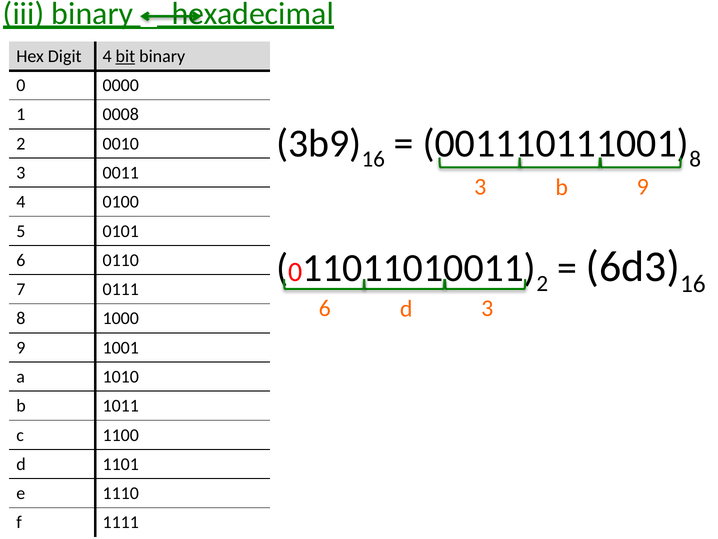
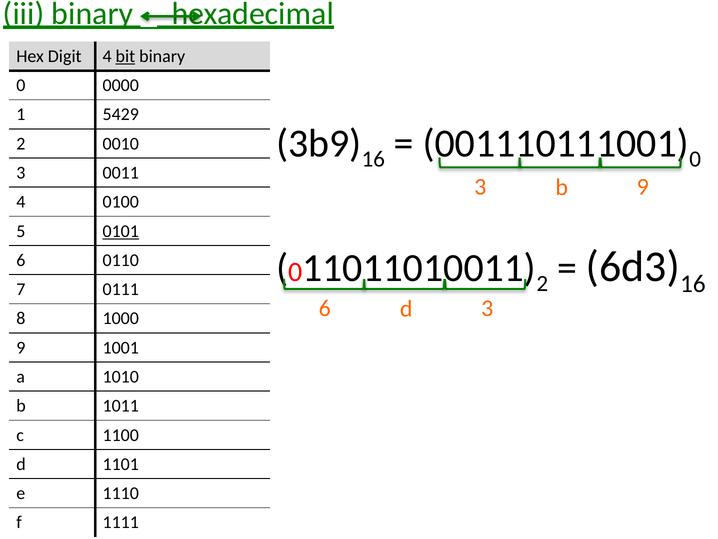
0008: 0008 -> 5429
8 at (695, 159): 8 -> 0
0101 underline: none -> present
